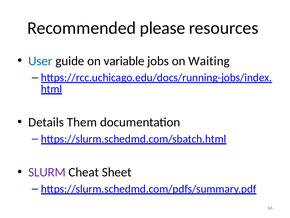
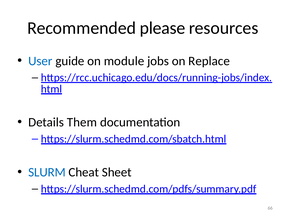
variable: variable -> module
Waiting: Waiting -> Replace
SLURM colour: purple -> blue
